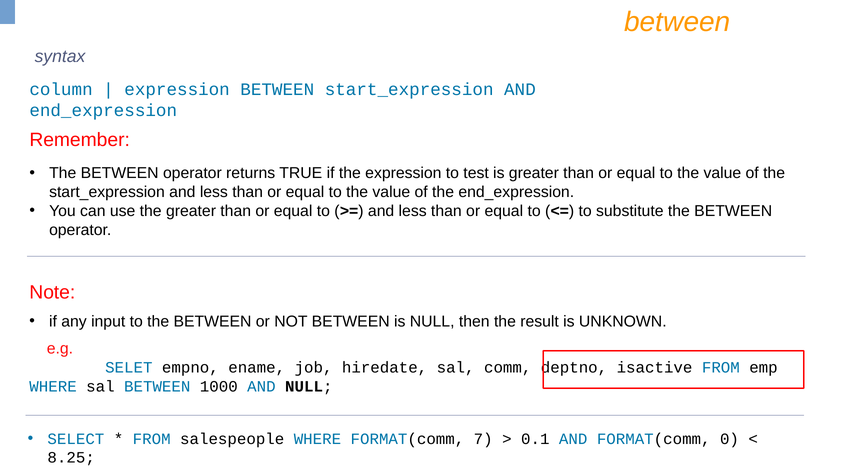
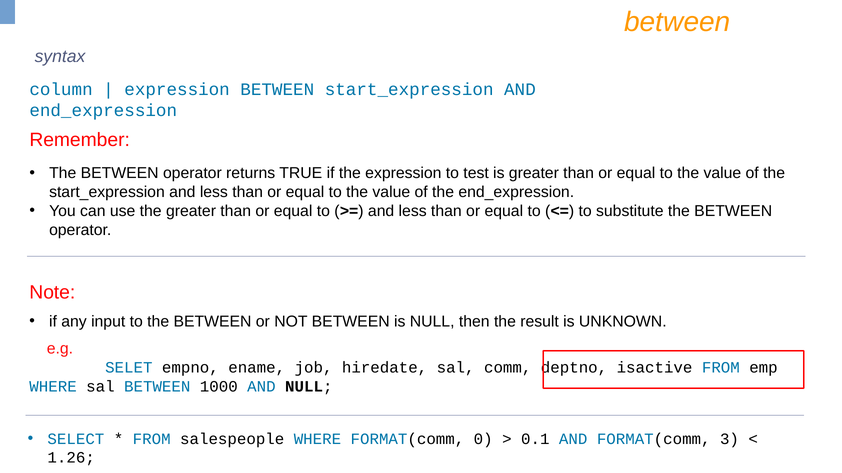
7: 7 -> 0
0: 0 -> 3
8.25: 8.25 -> 1.26
